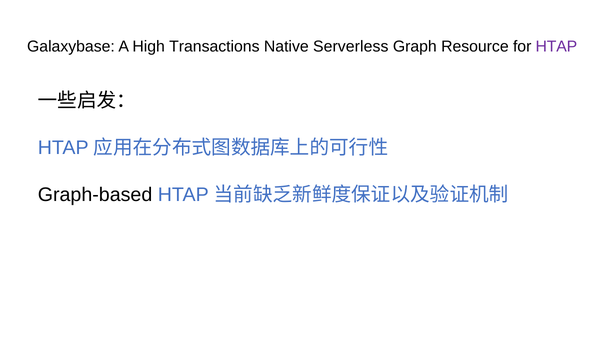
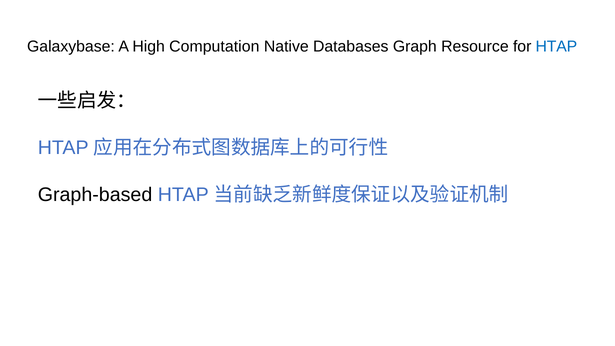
Transactions: Transactions -> Computation
Serverless: Serverless -> Databases
HTAP at (556, 47) colour: purple -> blue
